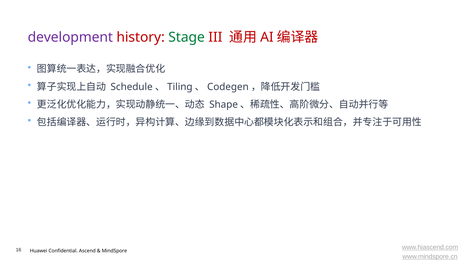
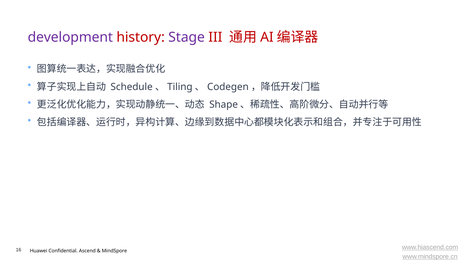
Stage colour: green -> purple
